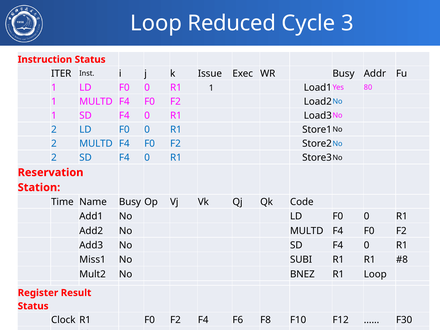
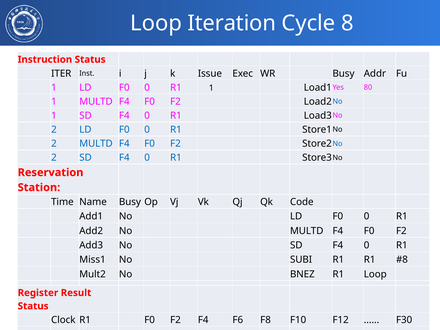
Reduced: Reduced -> Iteration
3: 3 -> 8
